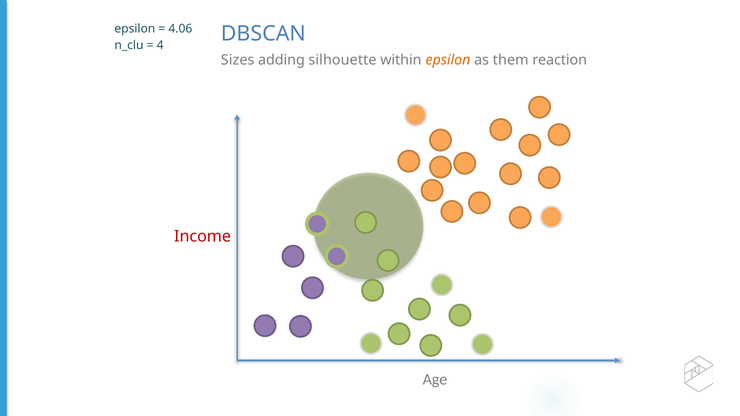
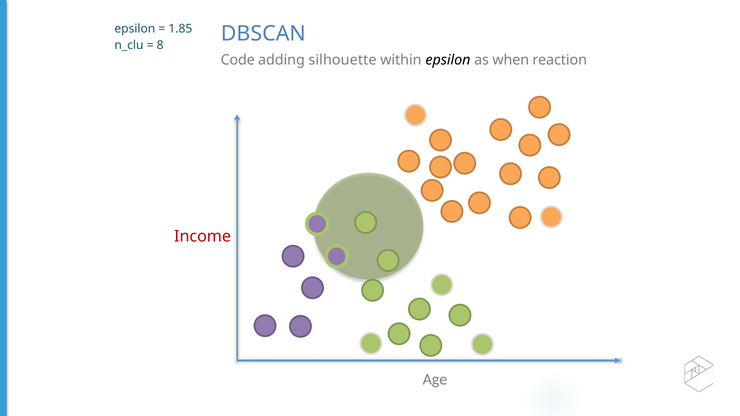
4.06: 4.06 -> 1.85
4: 4 -> 8
Sizes: Sizes -> Code
epsilon at (448, 60) colour: orange -> black
them: them -> when
